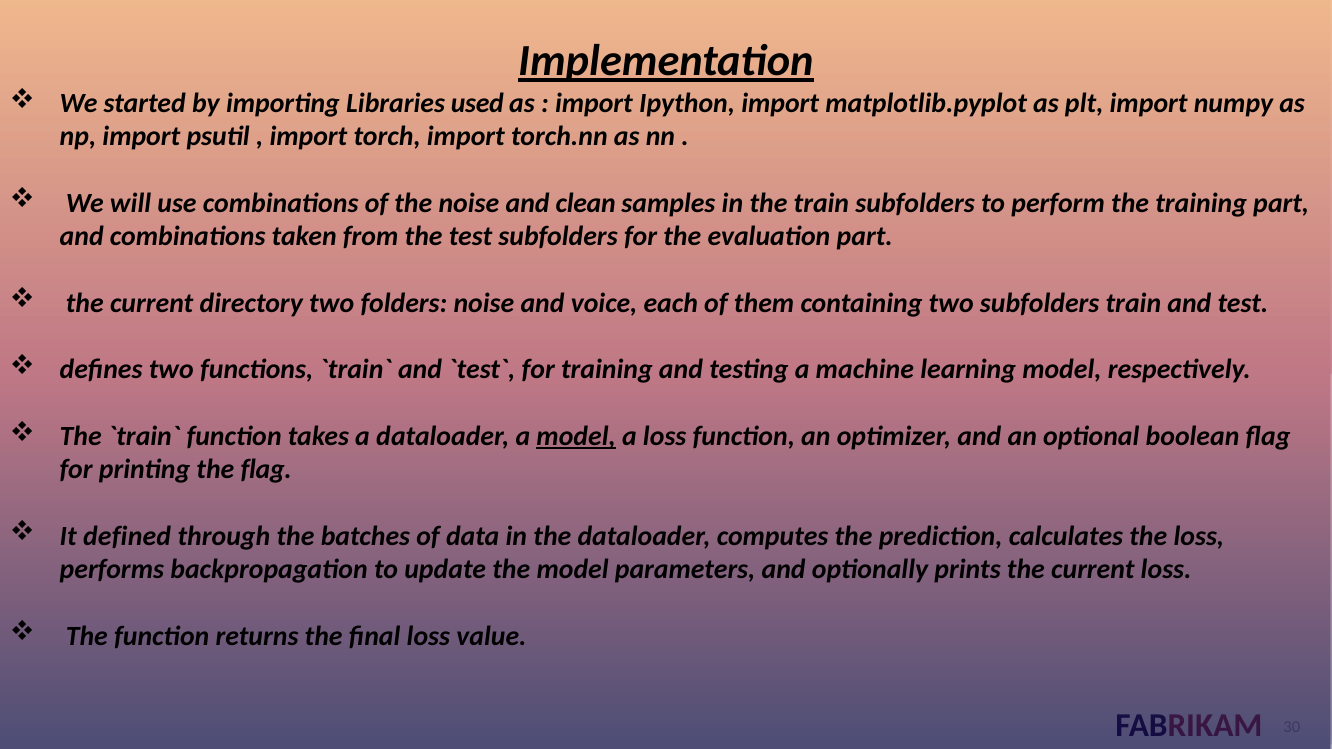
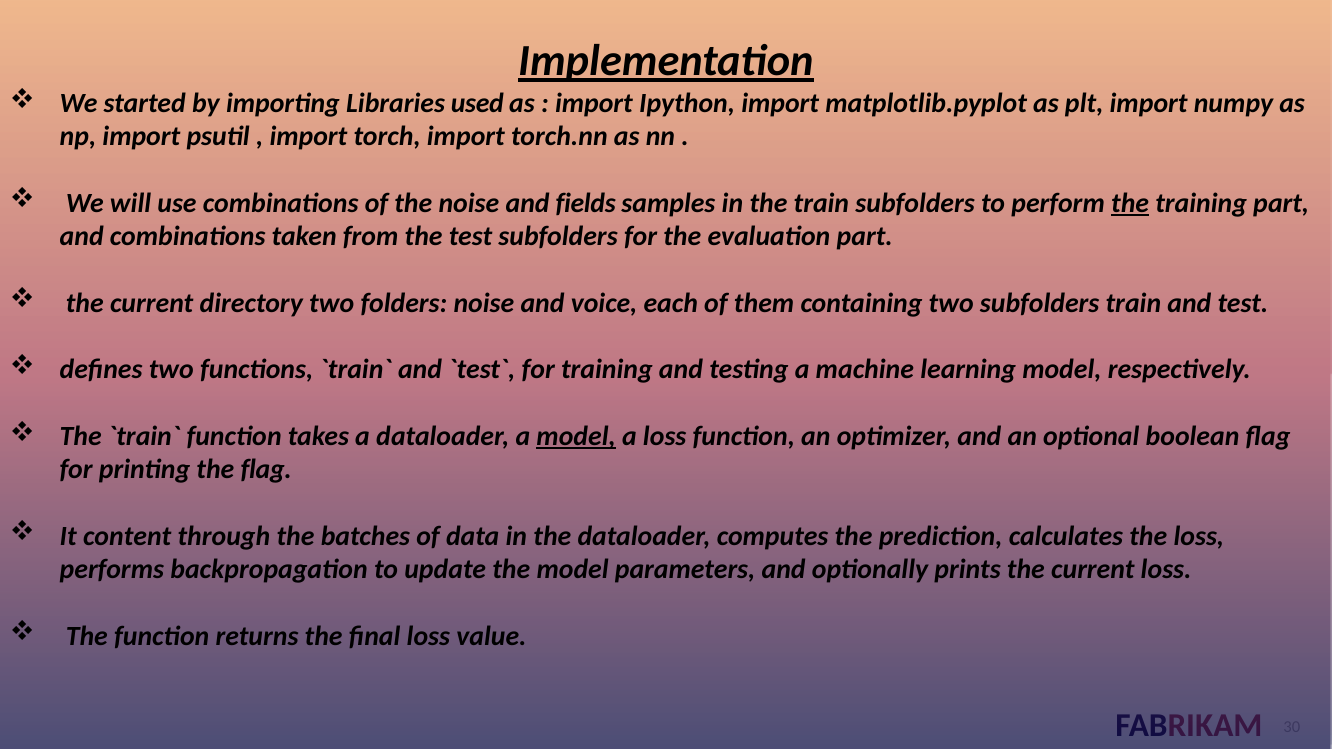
clean: clean -> fields
the at (1130, 203) underline: none -> present
defined: defined -> content
